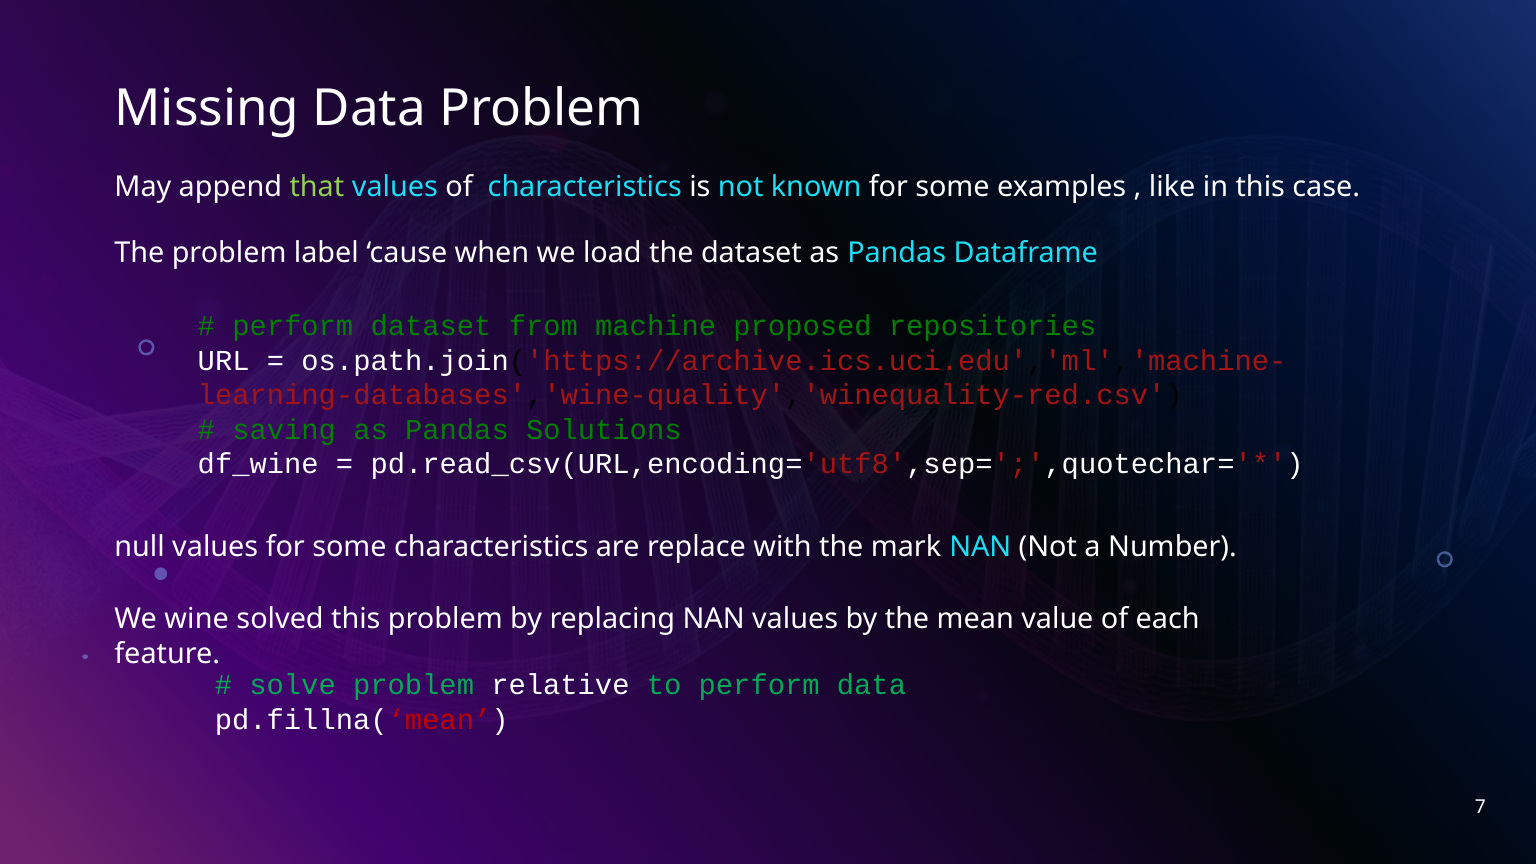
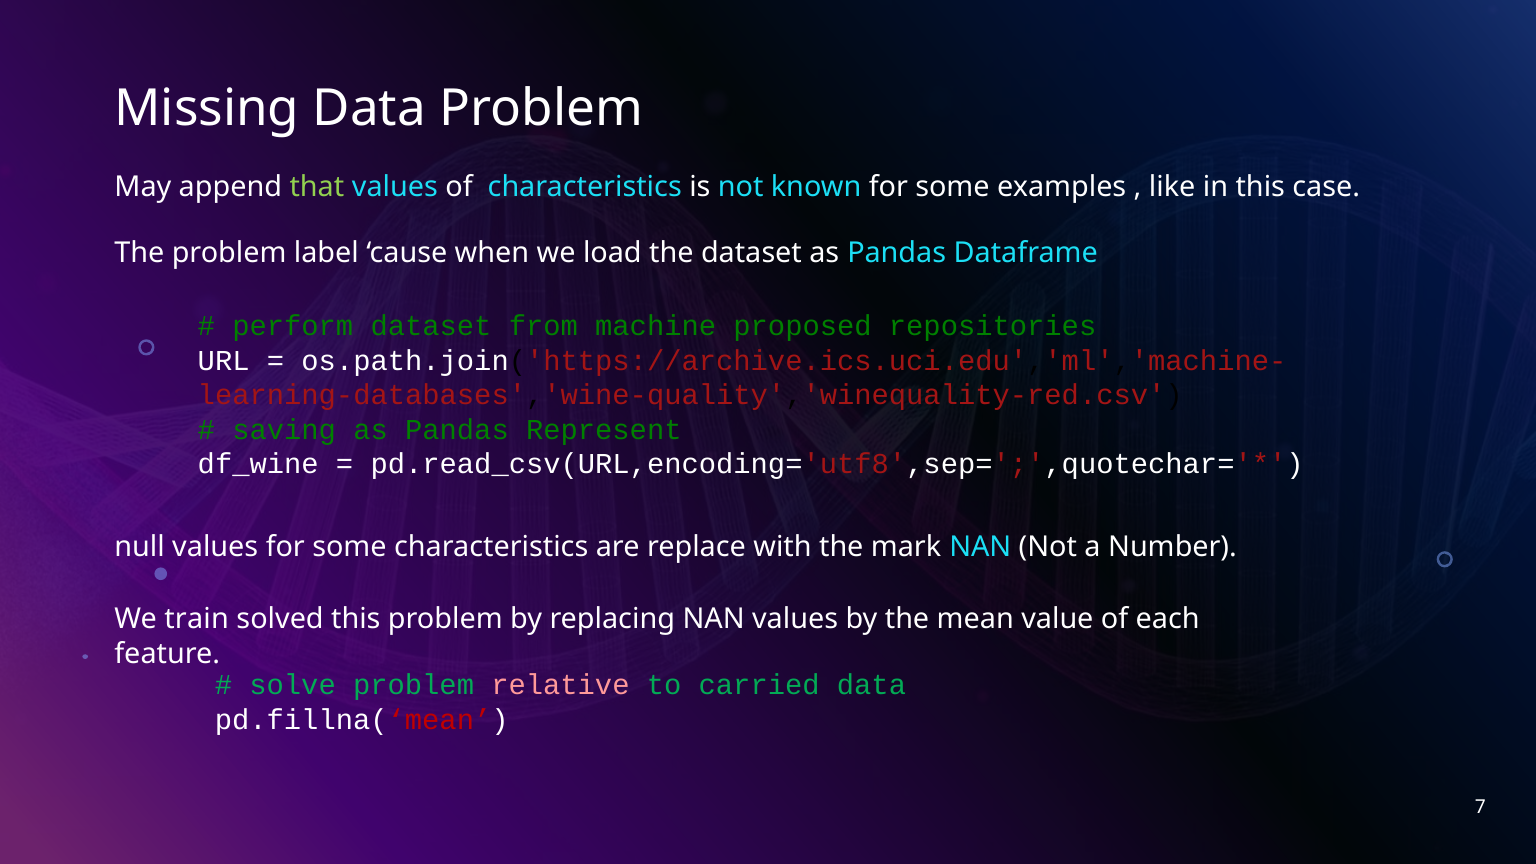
Solutions: Solutions -> Represent
wine: wine -> train
relative colour: white -> pink
to perform: perform -> carried
